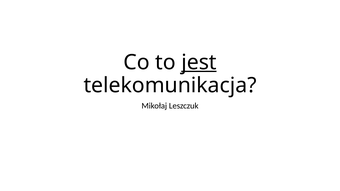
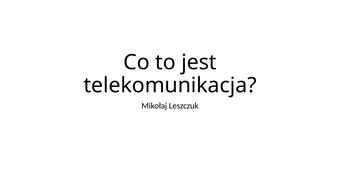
jest underline: present -> none
